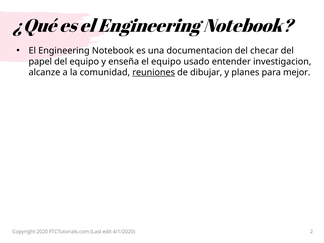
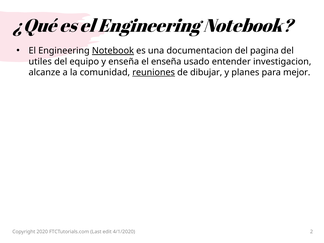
Notebook at (113, 51) underline: none -> present
checar: checar -> pagina
papel: papel -> utiles
el equipo: equipo -> enseña
